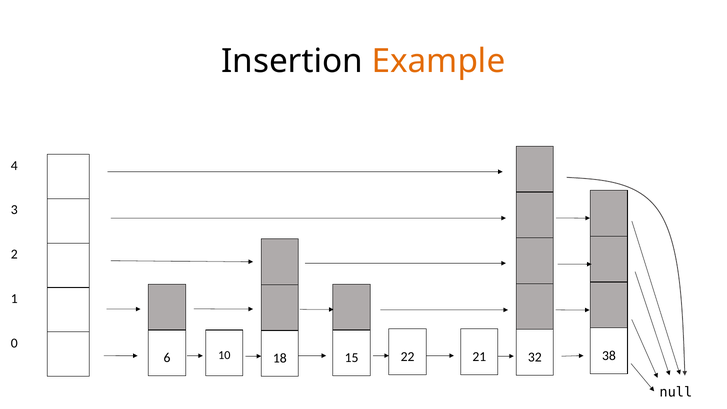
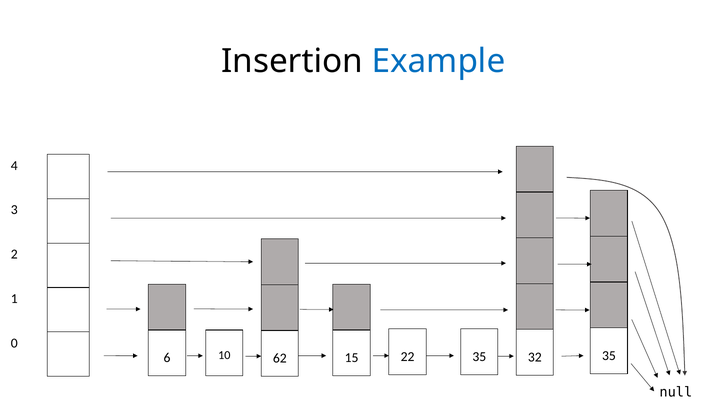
Example colour: orange -> blue
18: 18 -> 62
22 21: 21 -> 35
32 38: 38 -> 35
